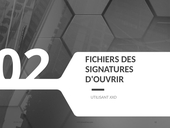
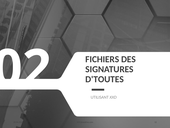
D'OUVRIR: D'OUVRIR -> D'TOUTES
